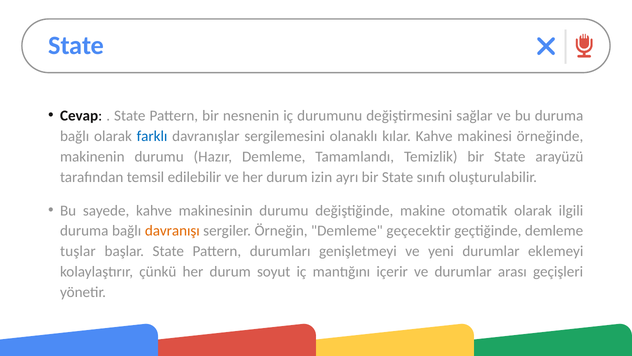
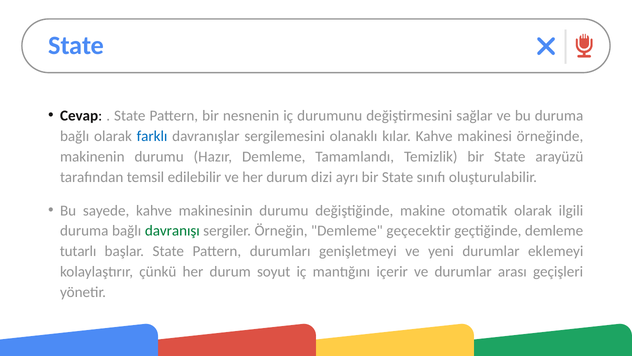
izin: izin -> dizi
davranışı colour: orange -> green
tuşlar: tuşlar -> tutarlı
